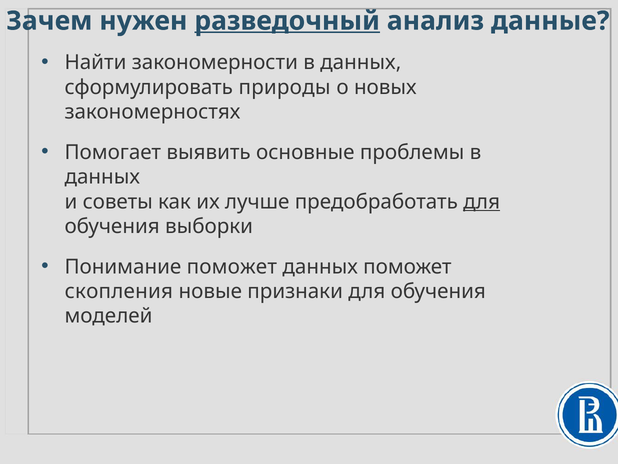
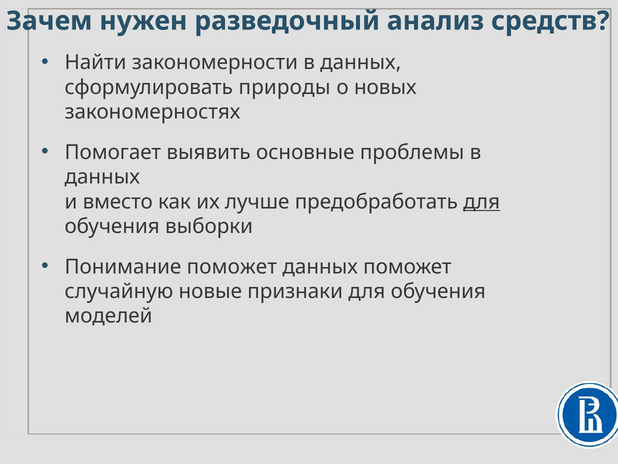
разведочный underline: present -> none
данные: данные -> средств
советы: советы -> вместо
скопления: скопления -> случайную
